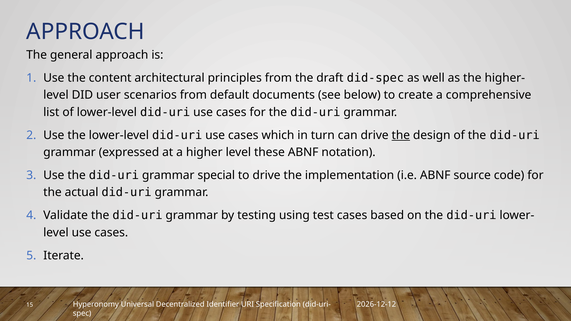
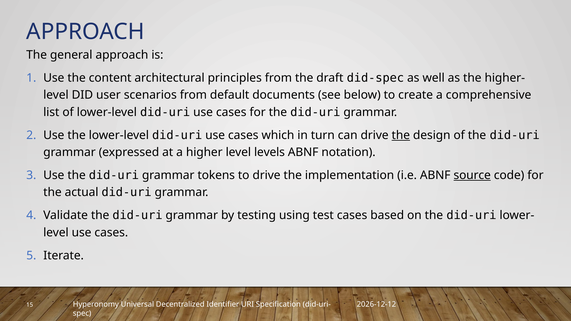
these: these -> levels
special: special -> tokens
source underline: none -> present
